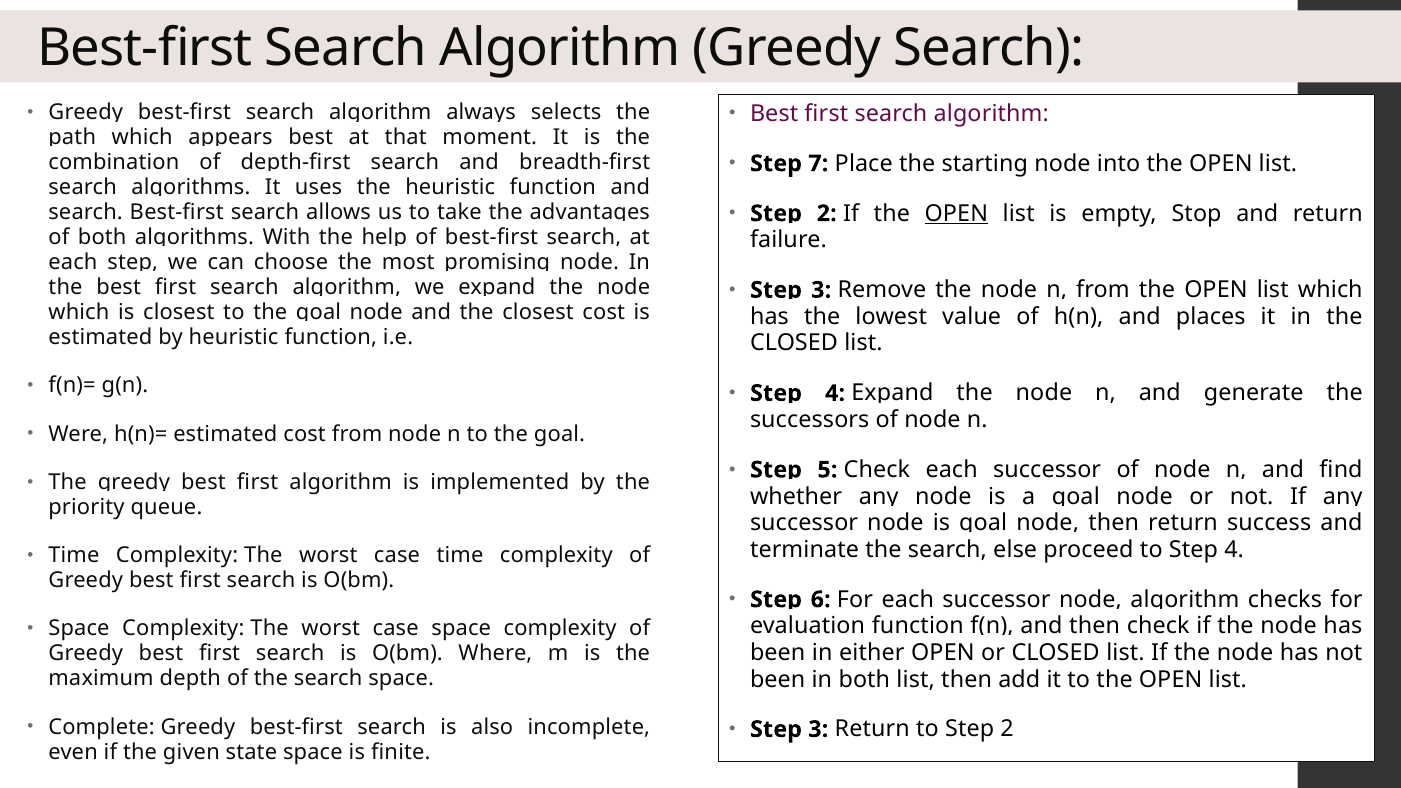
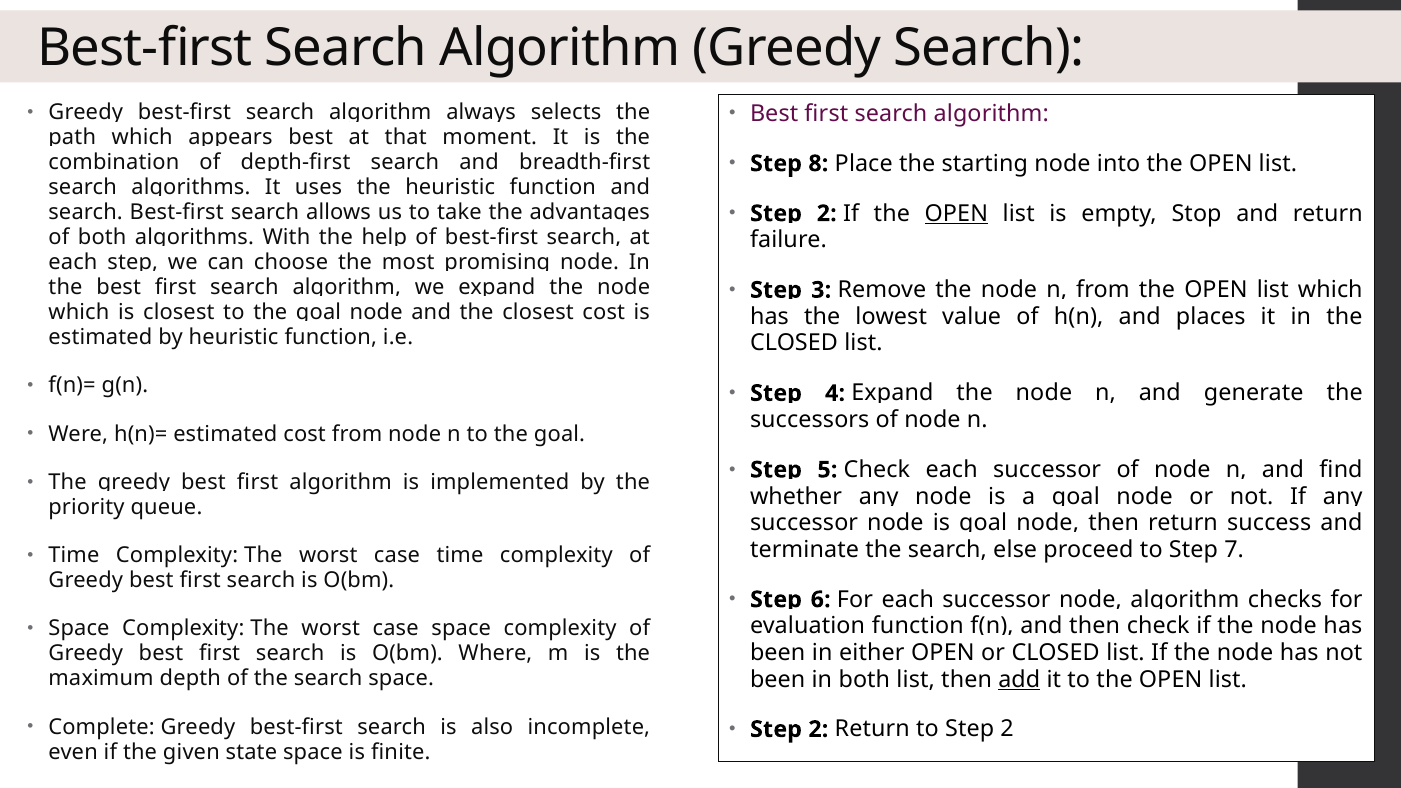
7: 7 -> 8
to Step 4: 4 -> 7
add underline: none -> present
3 at (818, 729): 3 -> 2
